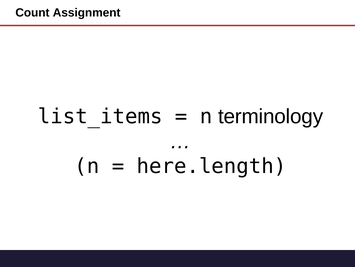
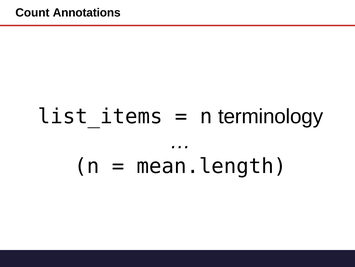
Assignment: Assignment -> Annotations
here.length: here.length -> mean.length
